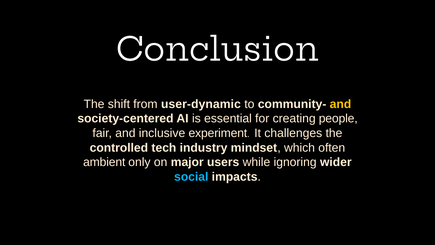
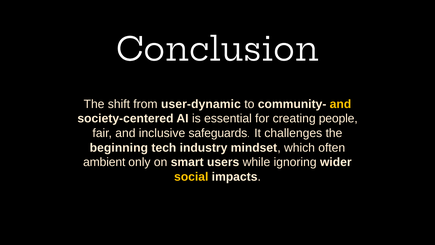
experiment: experiment -> safeguards
controlled: controlled -> beginning
major: major -> smart
social colour: light blue -> yellow
